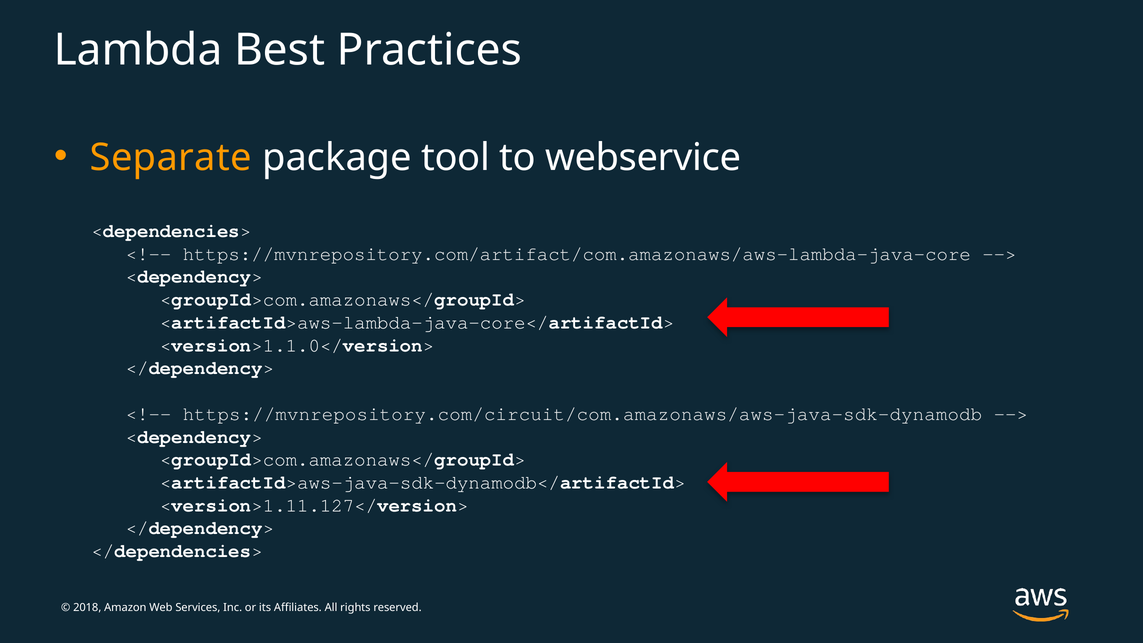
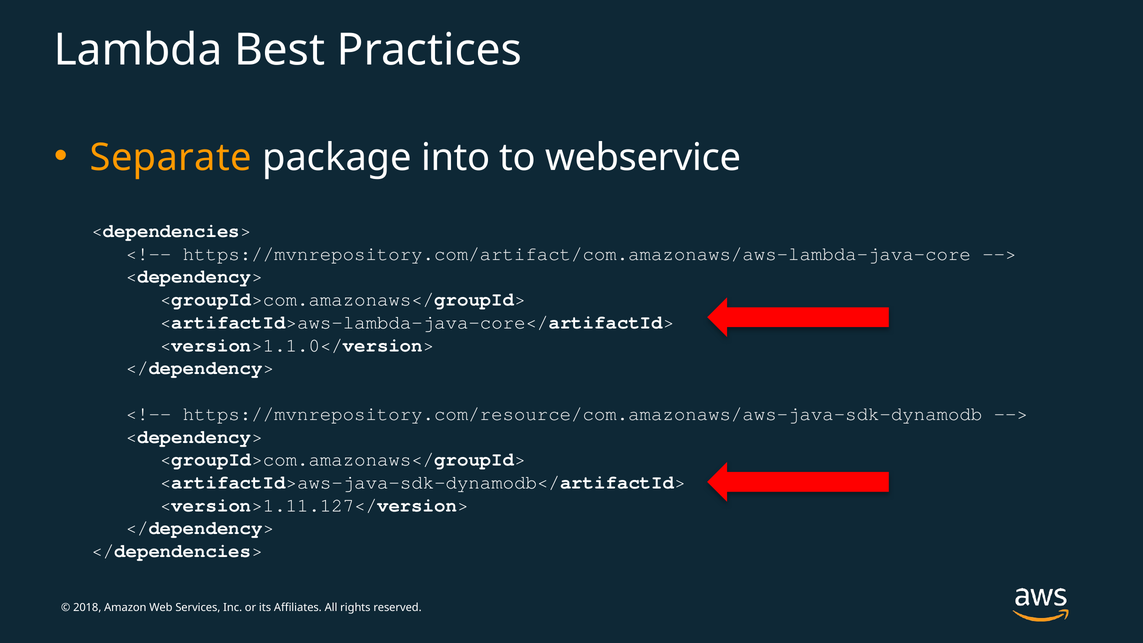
tool: tool -> into
https://mvnrepository.com/circuit/com.amazonaws/aws-java-sdk-dynamodb: https://mvnrepository.com/circuit/com.amazonaws/aws-java-sdk-dynamodb -> https://mvnrepository.com/resource/com.amazonaws/aws-java-sdk-dynamodb
